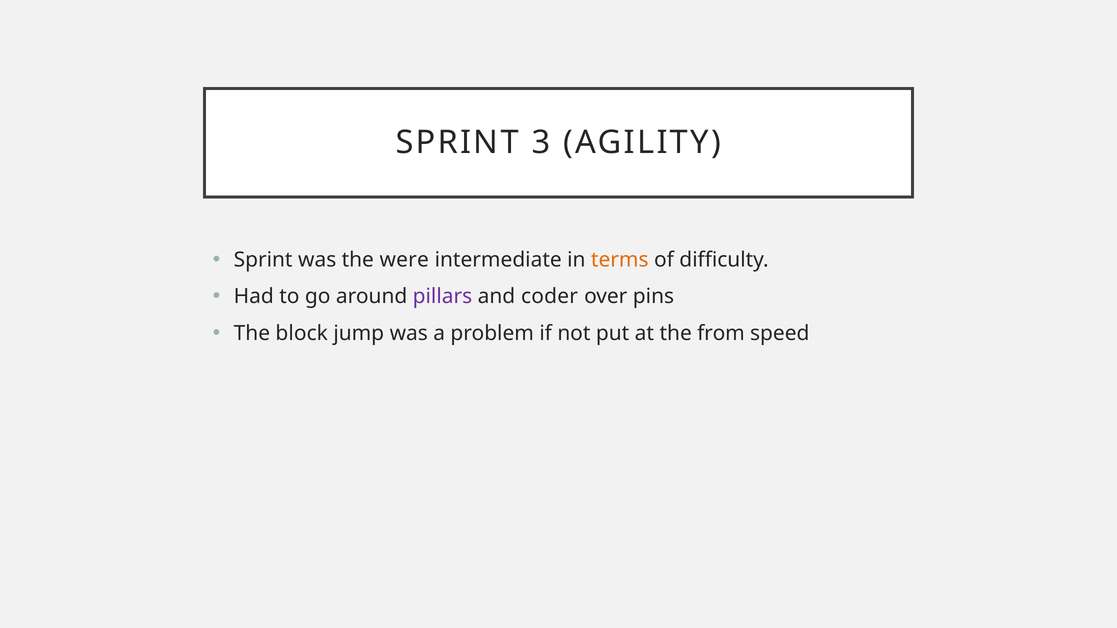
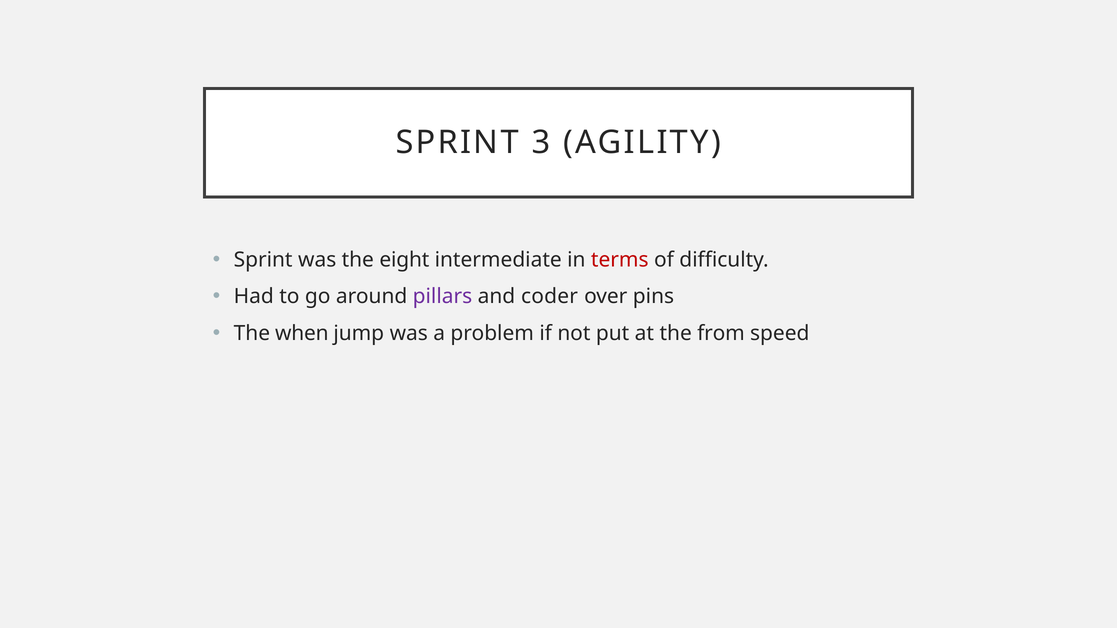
were: were -> eight
terms colour: orange -> red
block: block -> when
